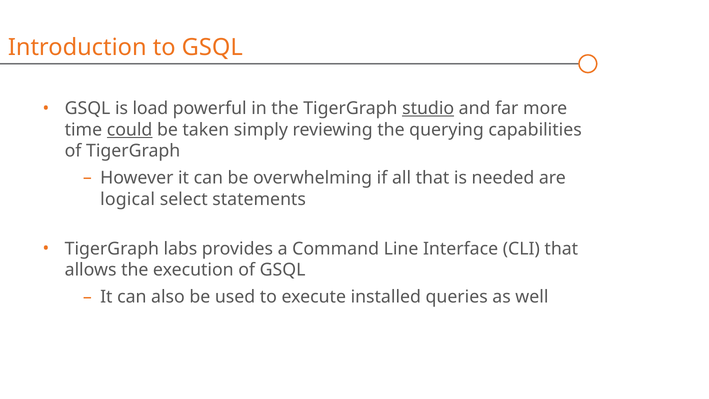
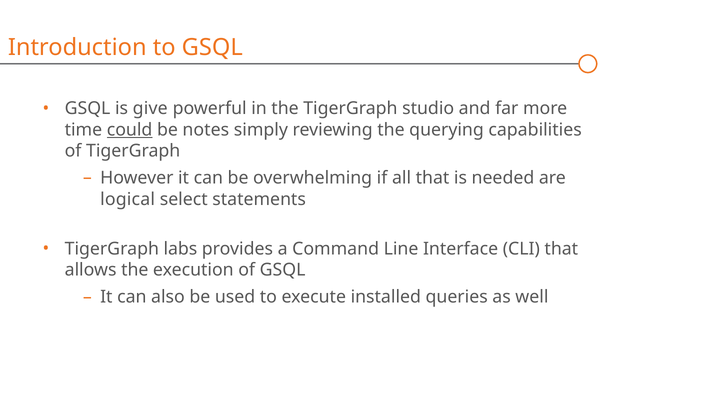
load: load -> give
studio underline: present -> none
taken: taken -> notes
